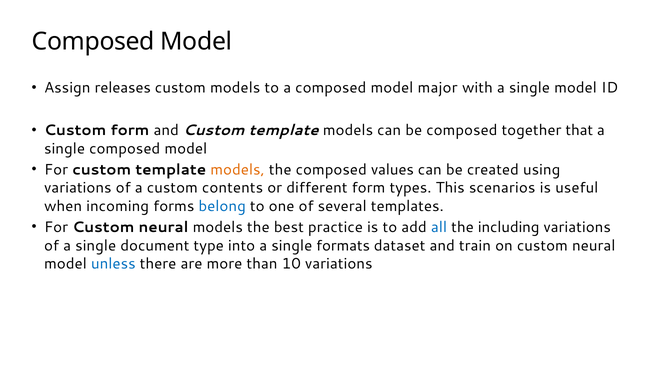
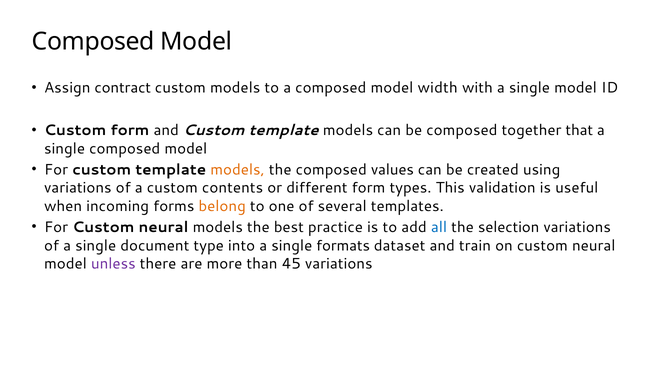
releases: releases -> contract
major: major -> width
scenarios: scenarios -> validation
belong colour: blue -> orange
including: including -> selection
unless colour: blue -> purple
10: 10 -> 45
